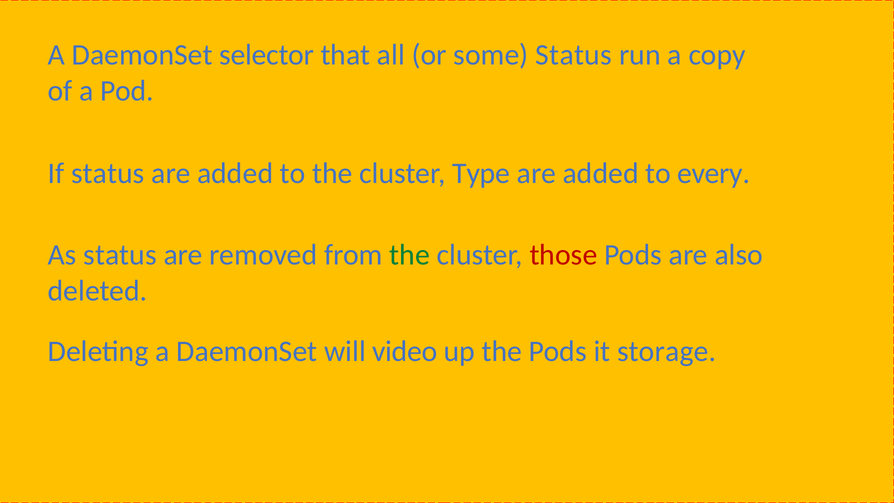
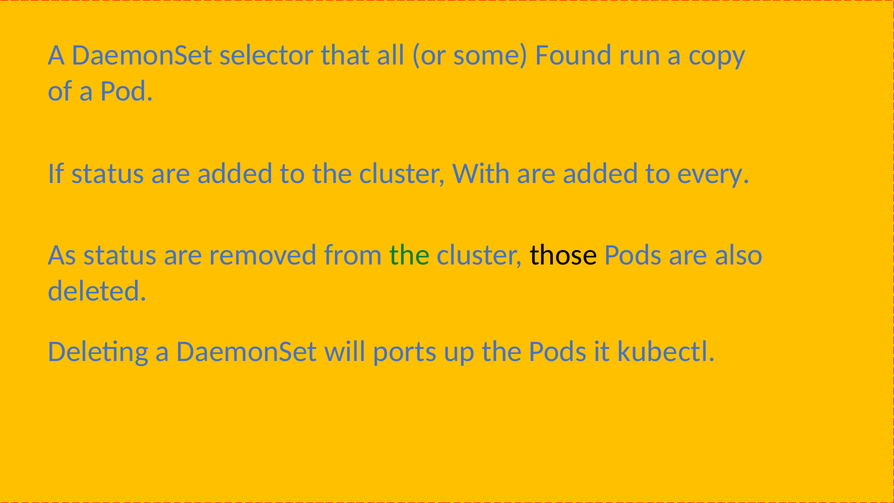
some Status: Status -> Found
Type: Type -> With
those colour: red -> black
video: video -> ports
storage: storage -> kubectl
